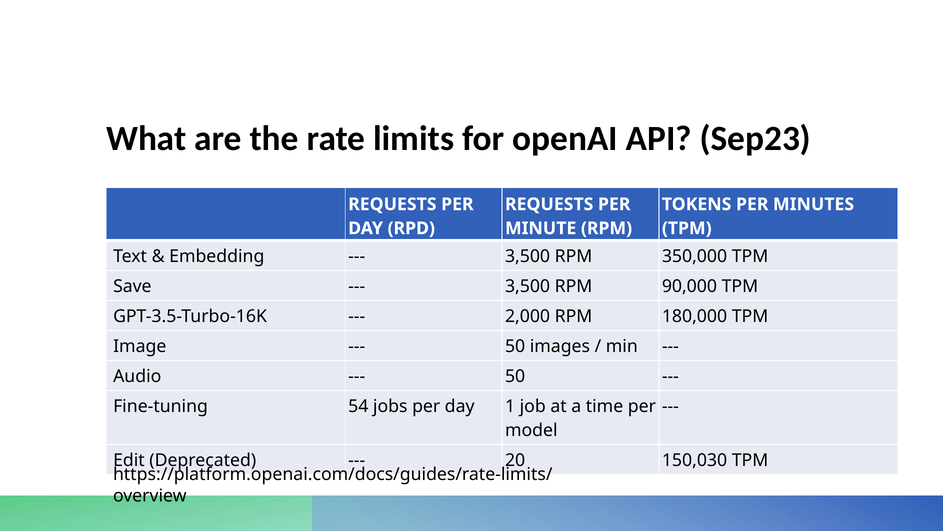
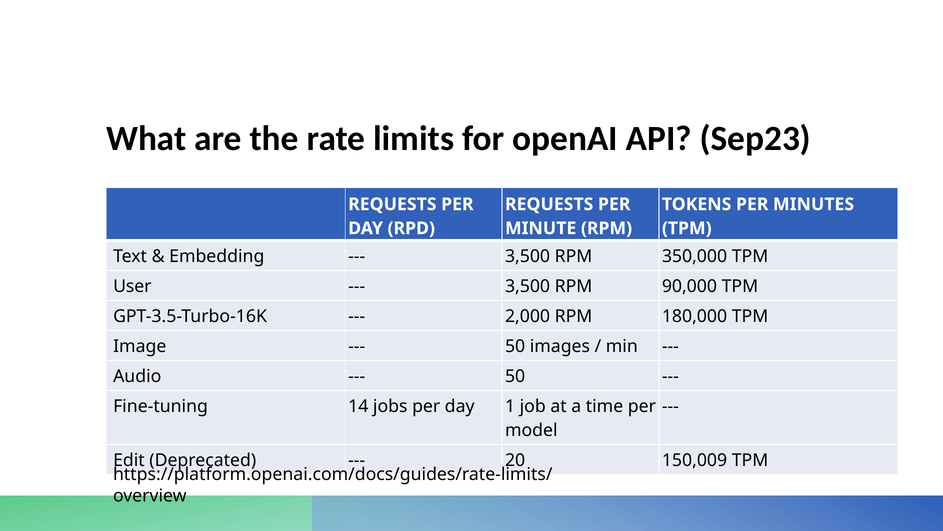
Save: Save -> User
54: 54 -> 14
150,030: 150,030 -> 150,009
